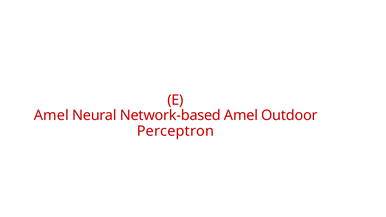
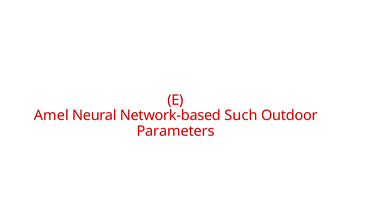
Network-based Amel: Amel -> Such
Perceptron: Perceptron -> Parameters
